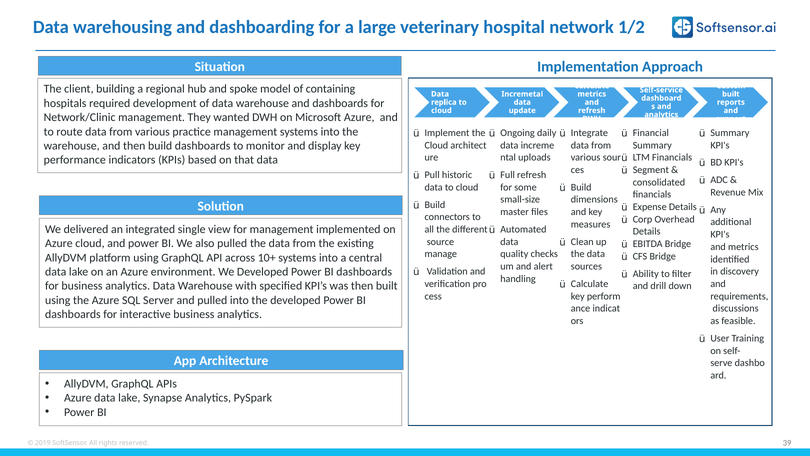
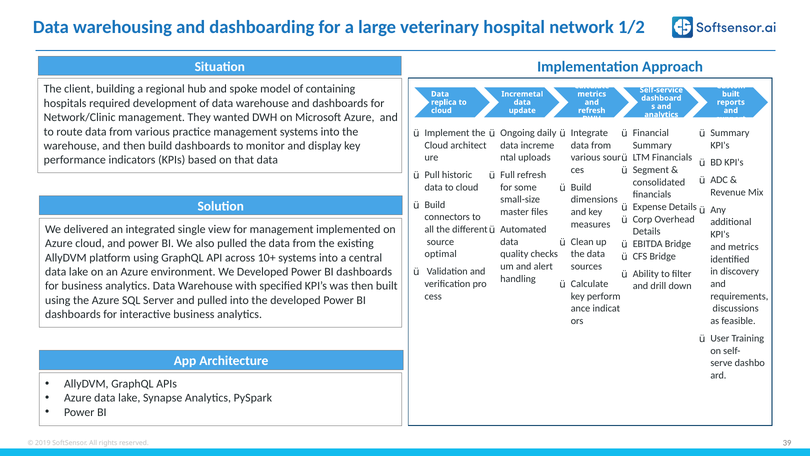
manage: manage -> optimal
